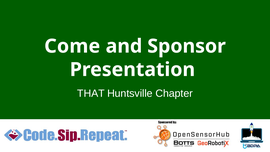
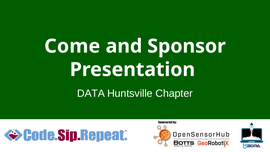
THAT: THAT -> DATA
